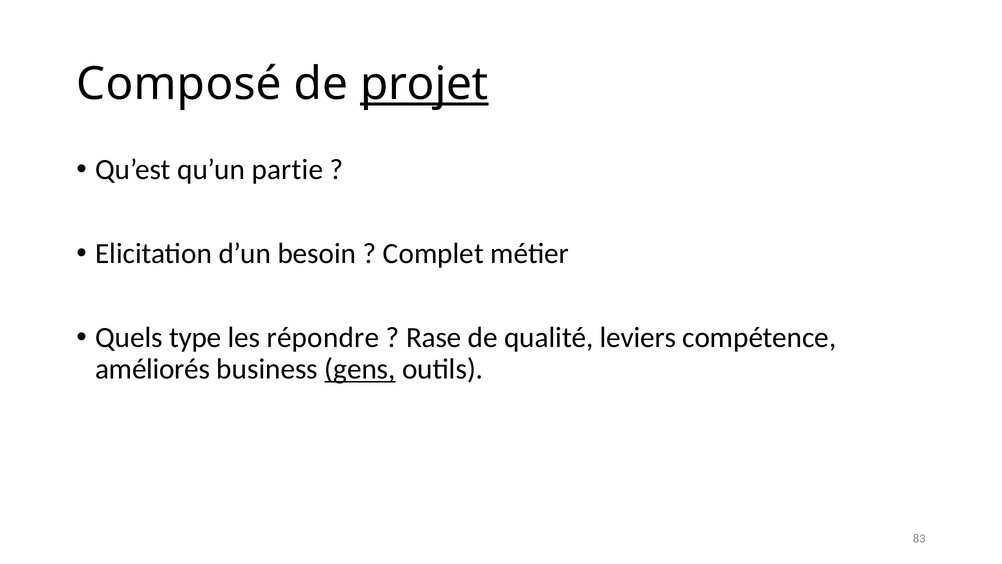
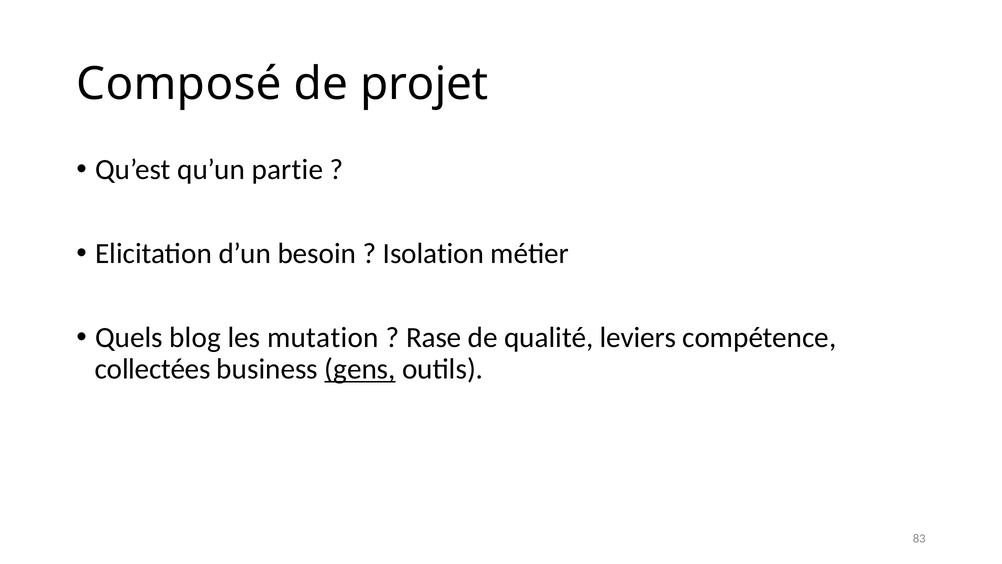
projet underline: present -> none
Complet: Complet -> Isolation
type: type -> blog
répondre: répondre -> mutation
améliorés: améliorés -> collectées
